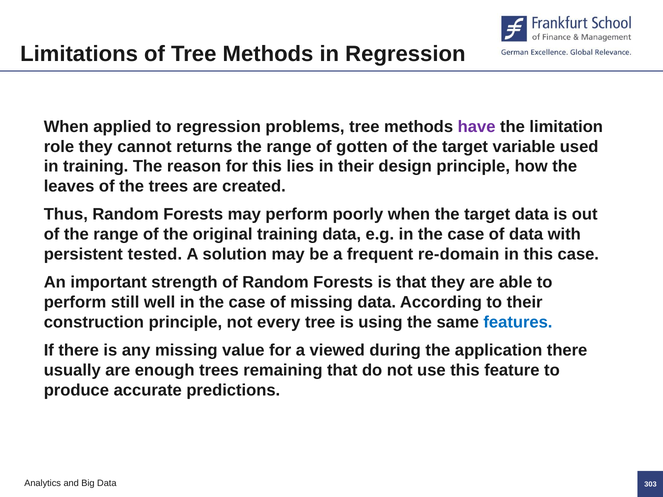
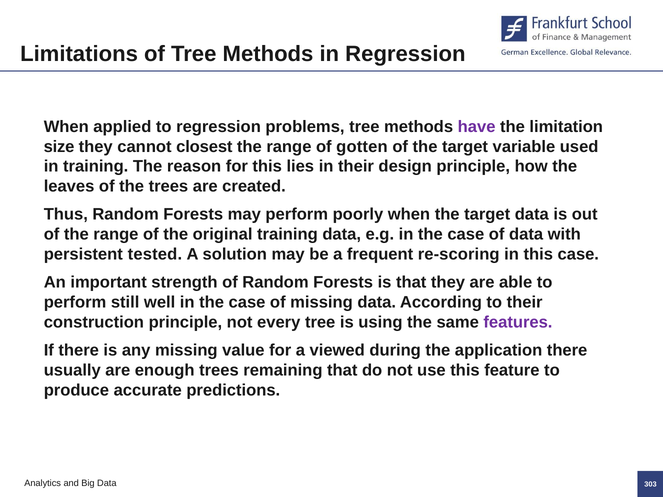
role: role -> size
returns: returns -> closest
re-domain: re-domain -> re-scoring
features colour: blue -> purple
